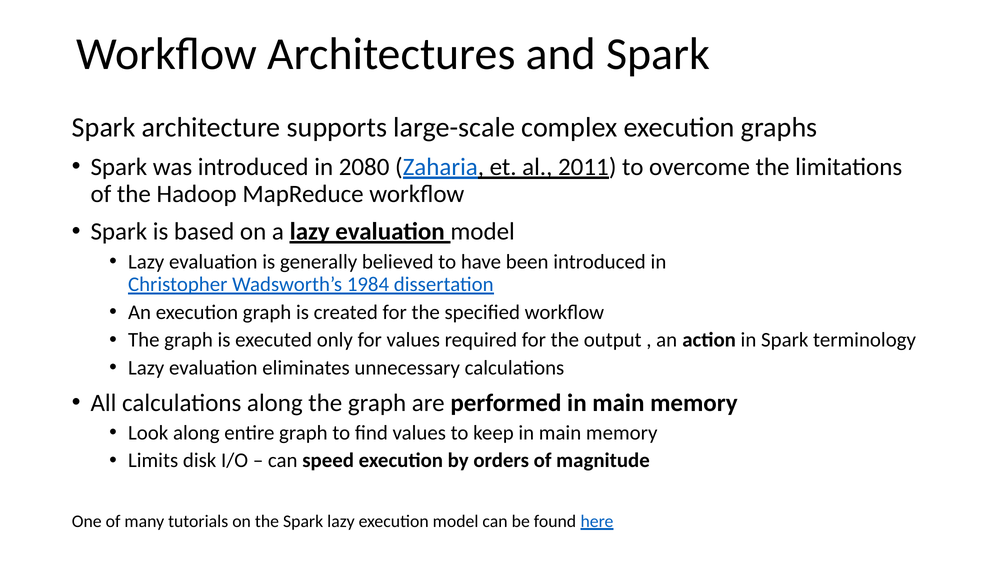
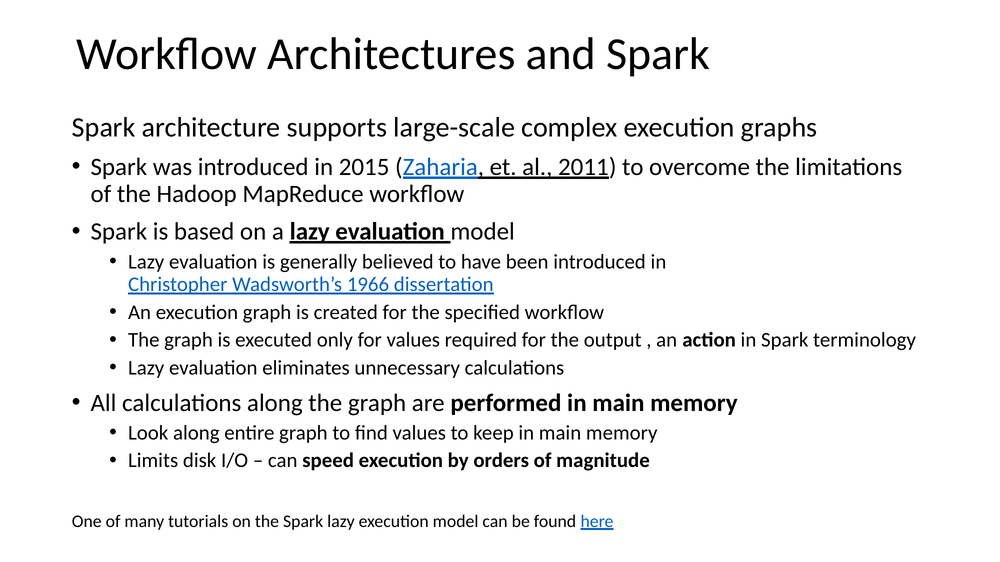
2080: 2080 -> 2015
1984: 1984 -> 1966
